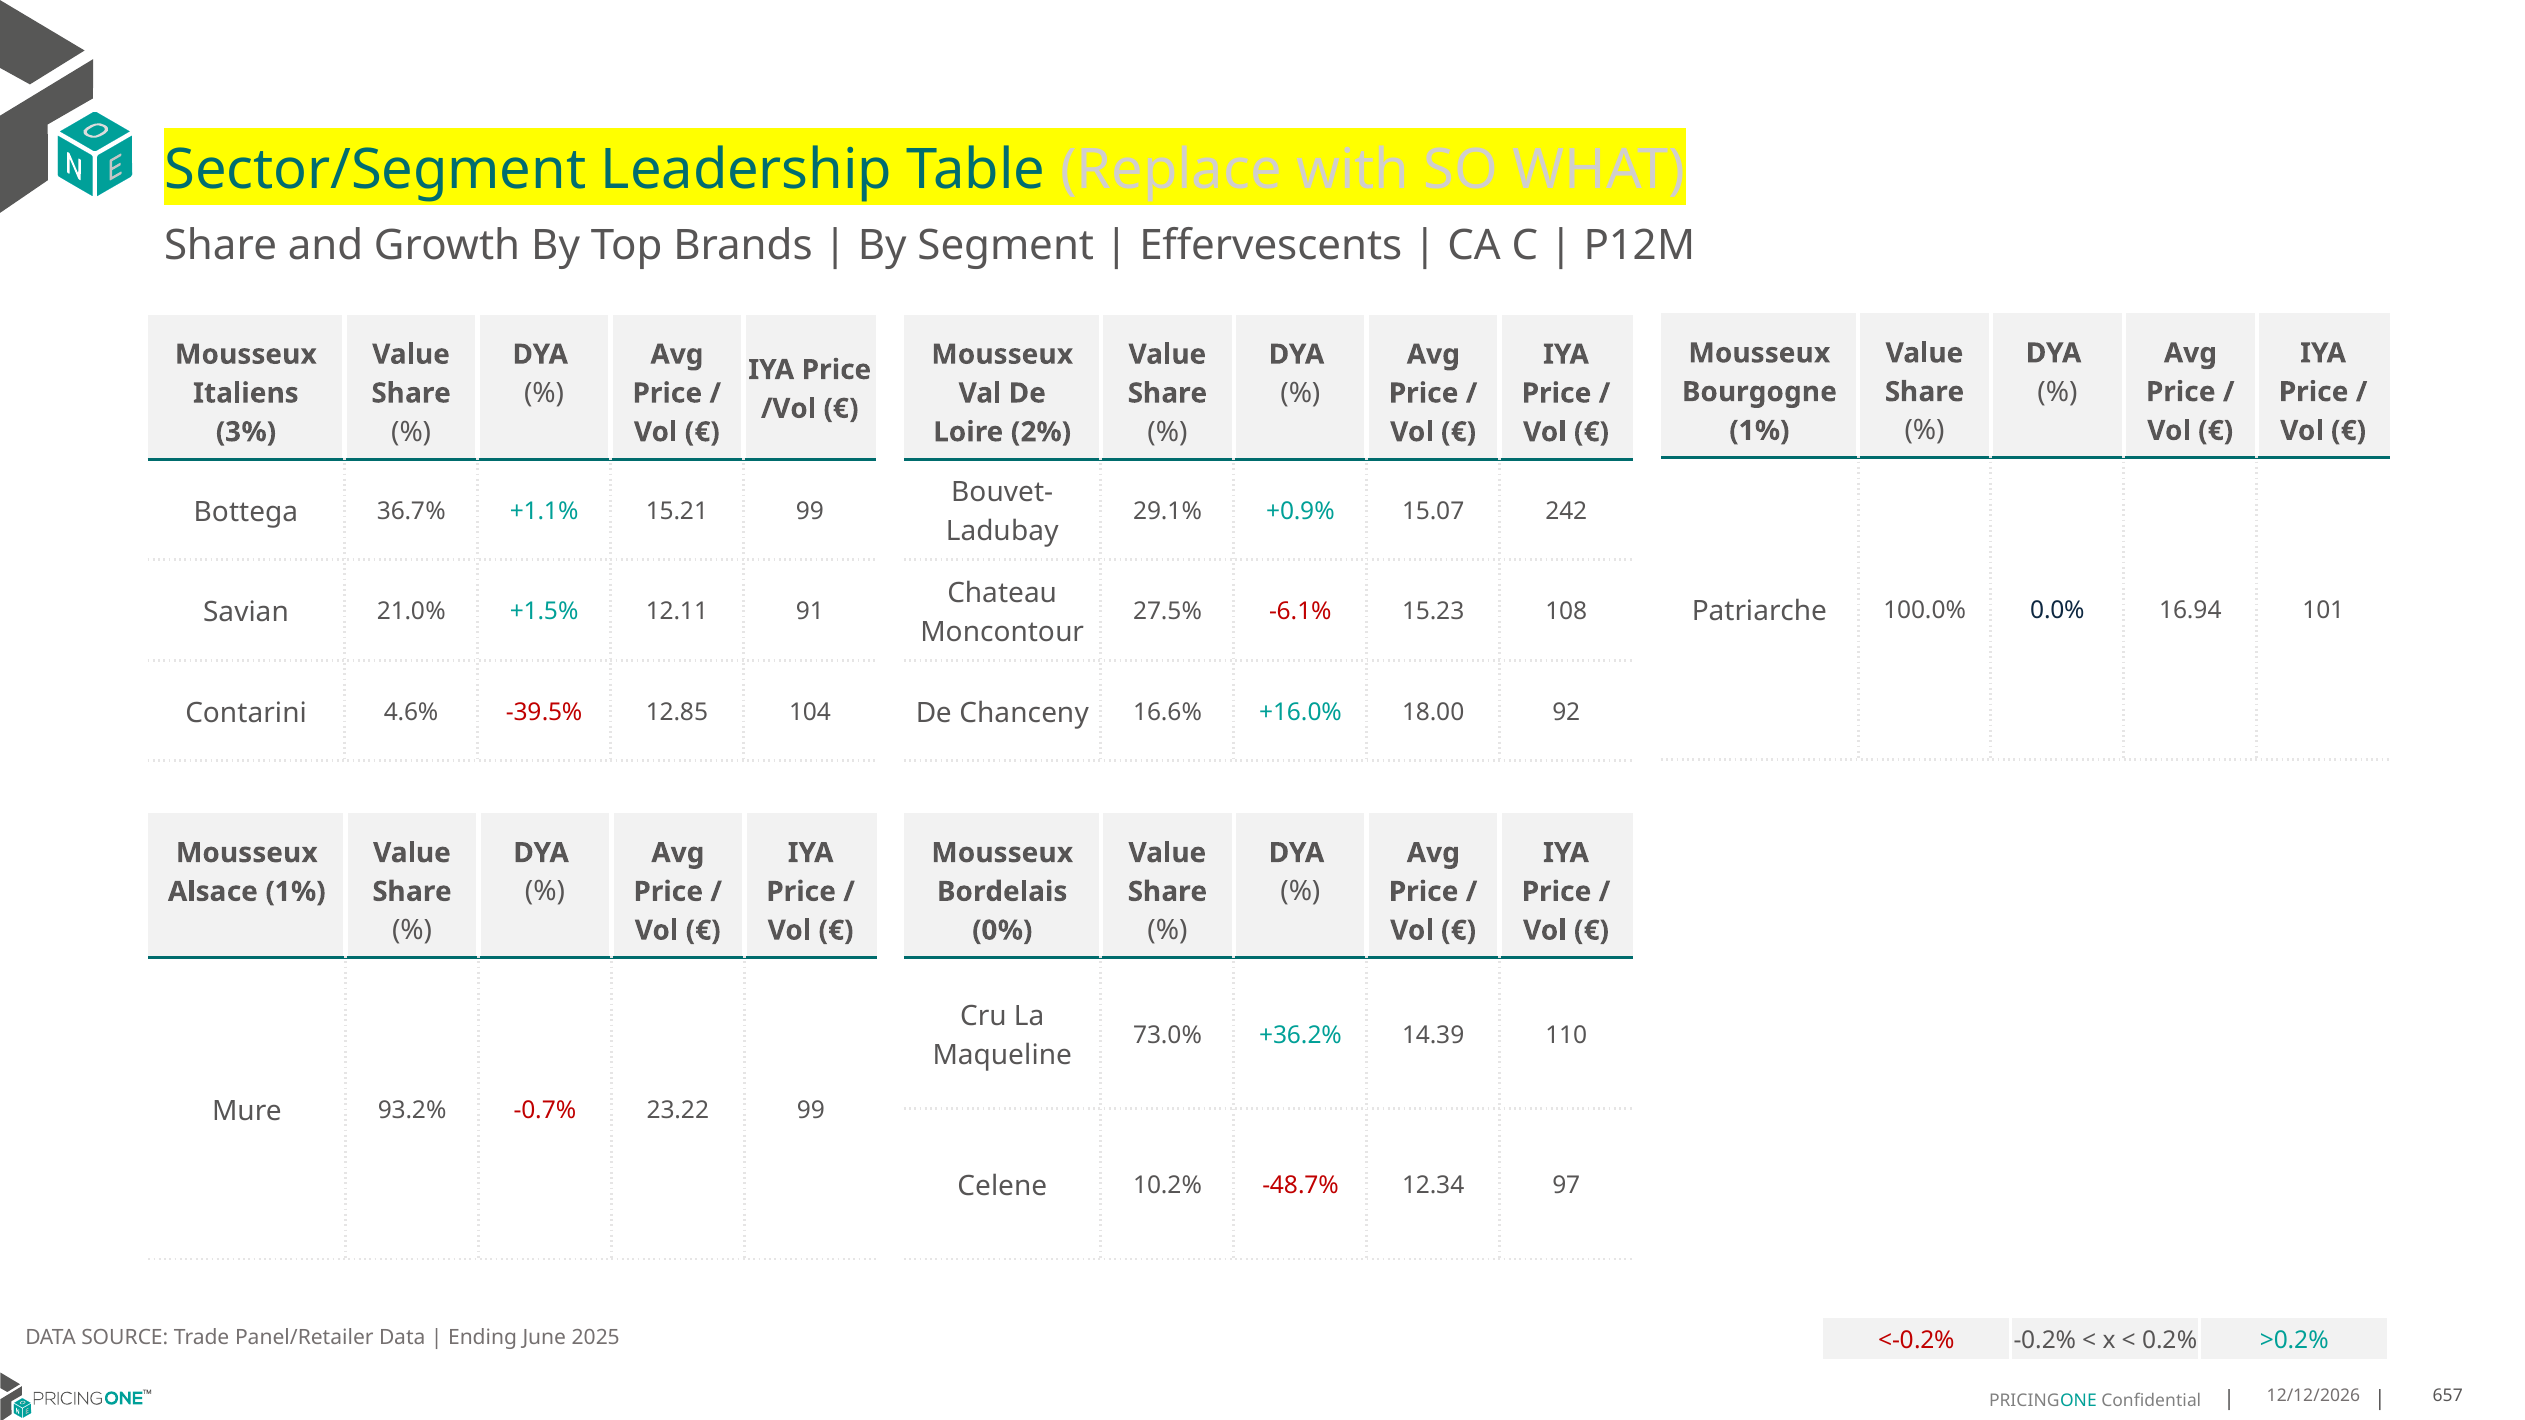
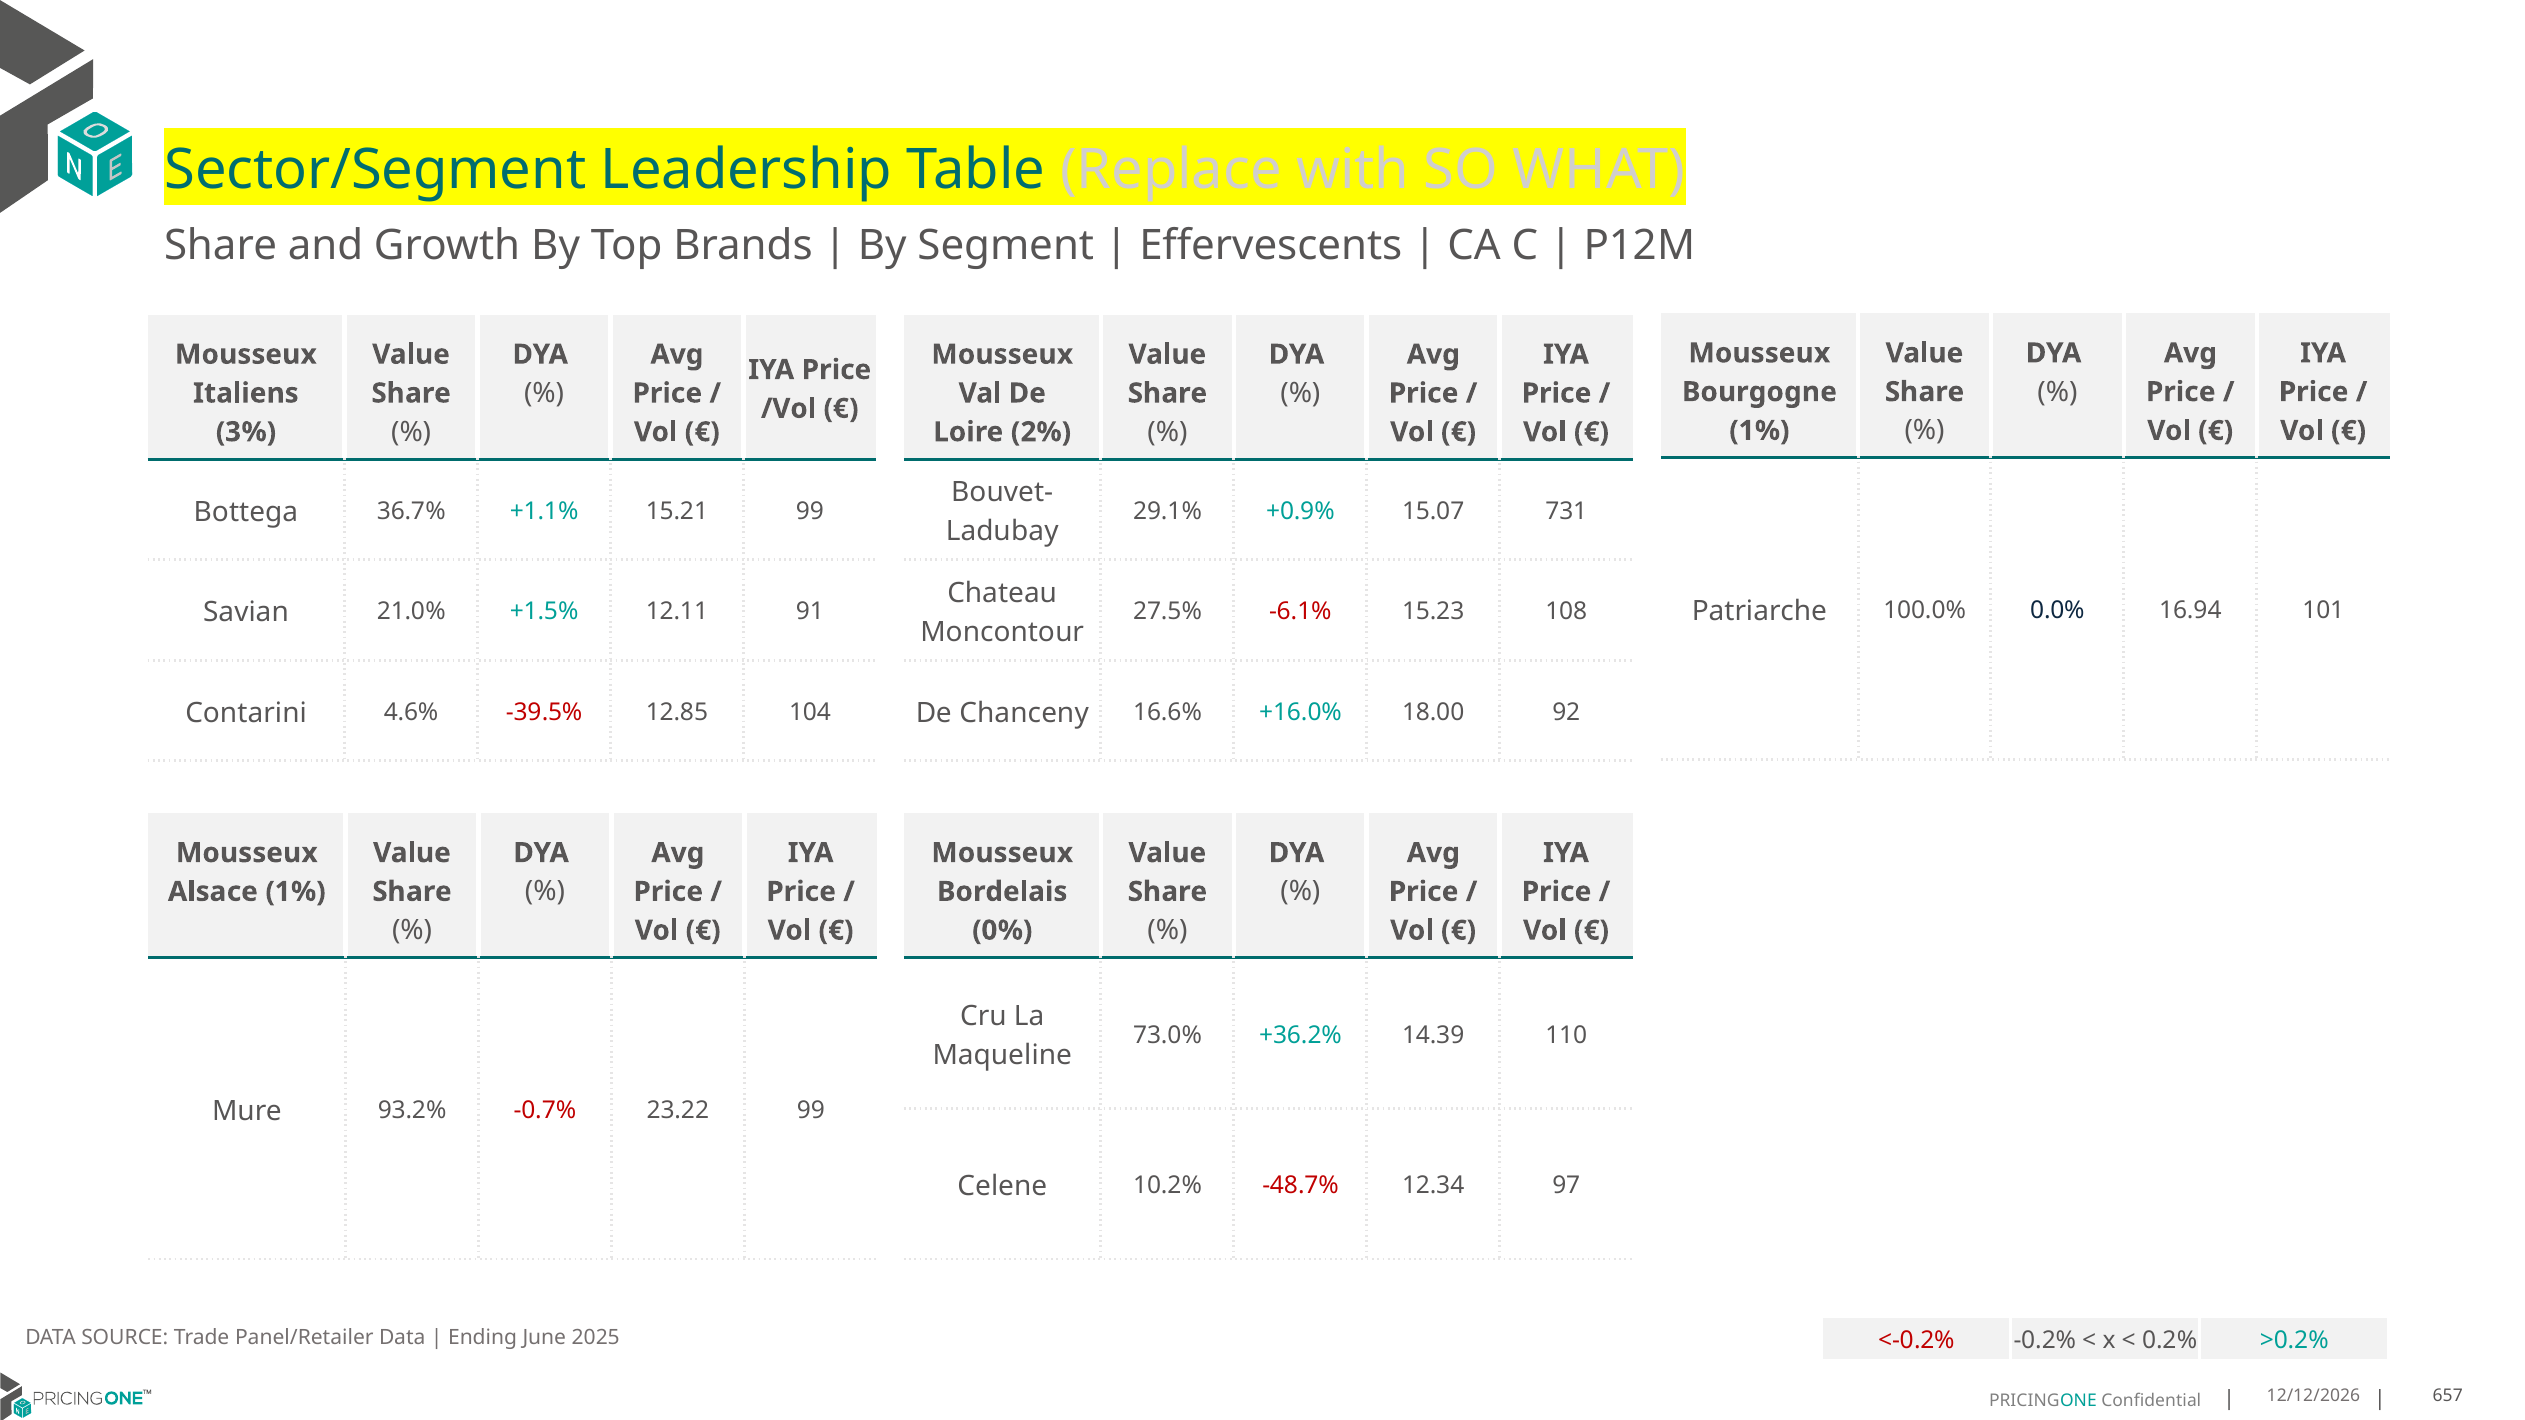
242: 242 -> 731
